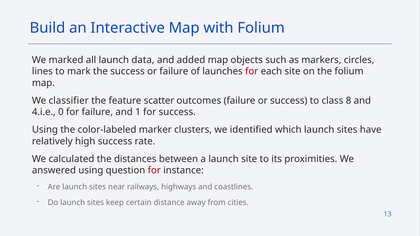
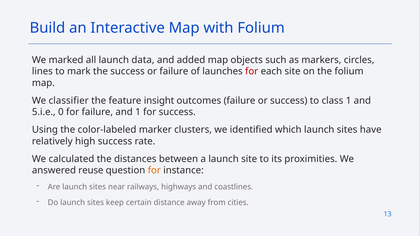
scatter: scatter -> insight
class 8: 8 -> 1
4.i.e: 4.i.e -> 5.i.e
answered using: using -> reuse
for at (154, 171) colour: red -> orange
